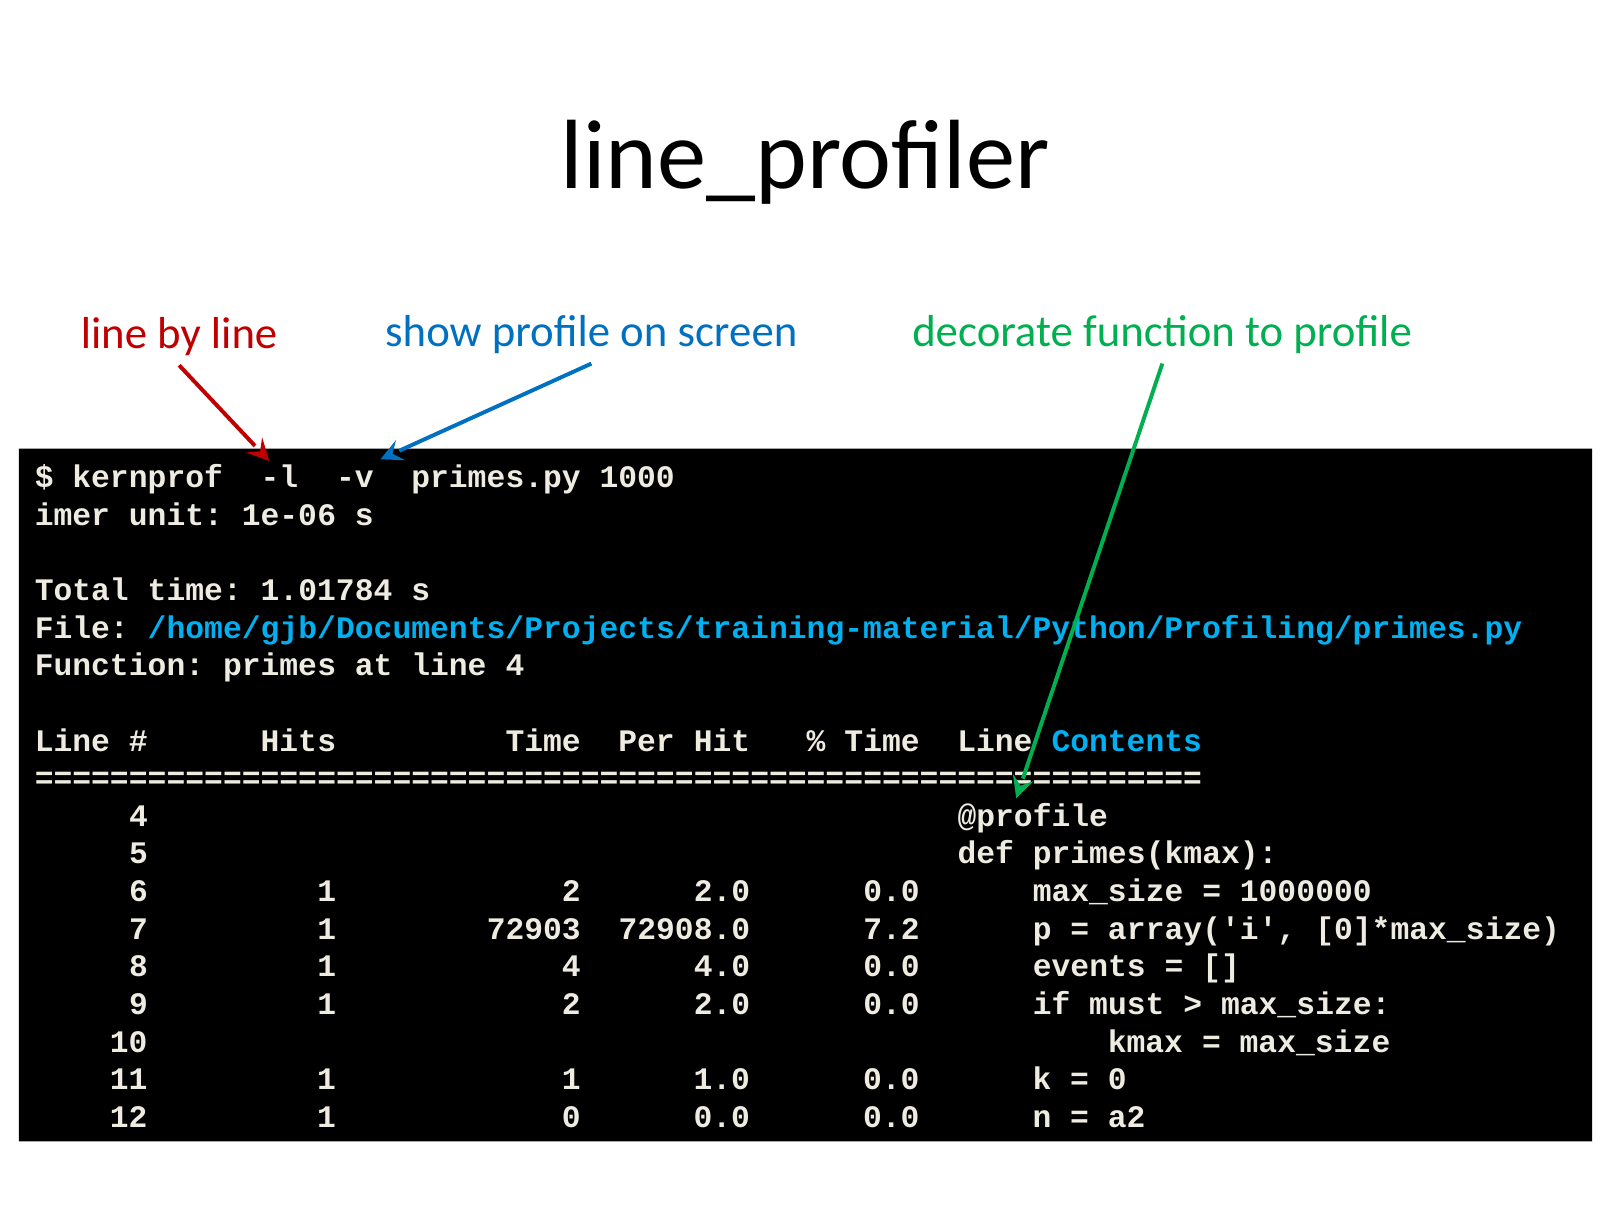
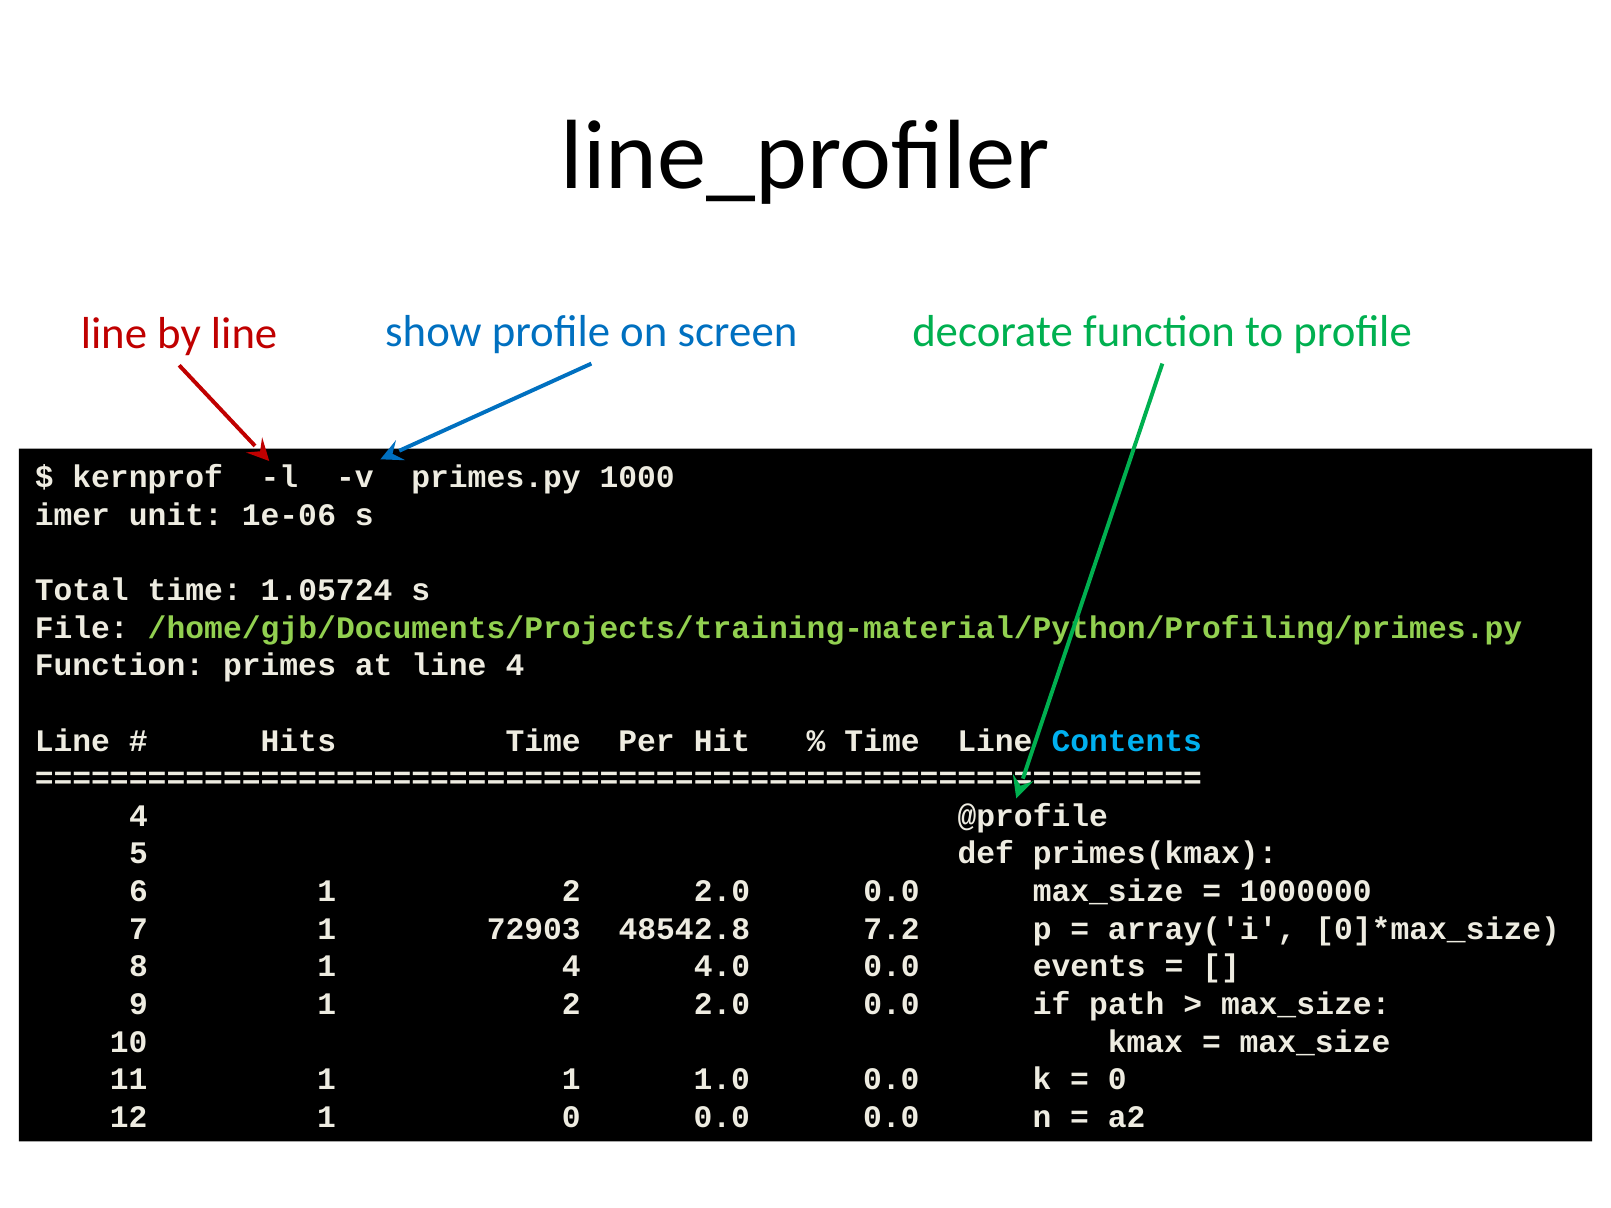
1.01784: 1.01784 -> 1.05724
/home/gjb/Documents/Projects/training-material/Python/Profiling/primes.py colour: light blue -> light green
72908.0: 72908.0 -> 48542.8
must: must -> path
